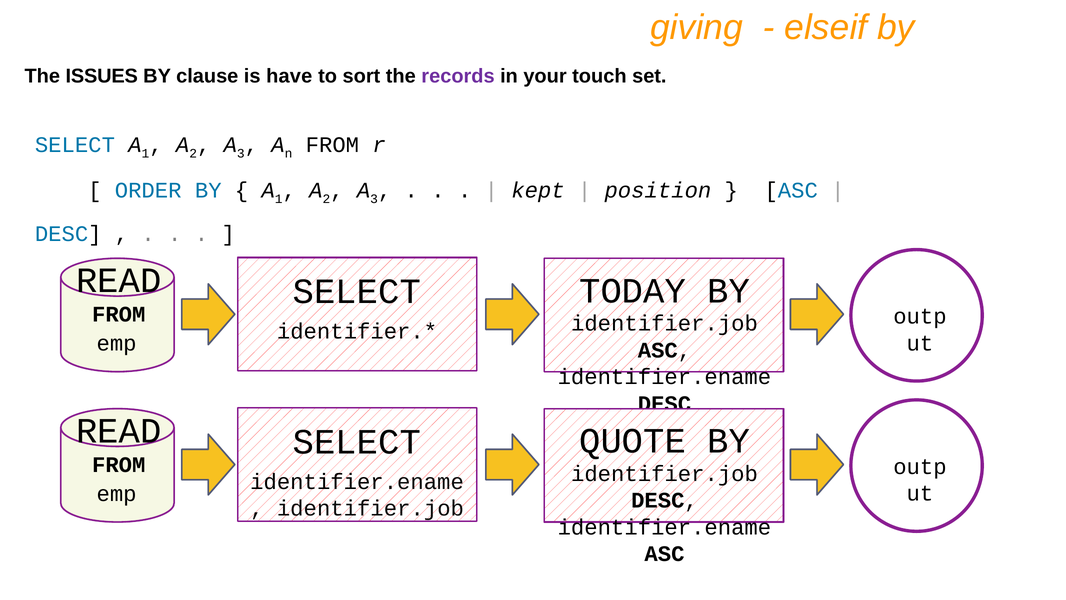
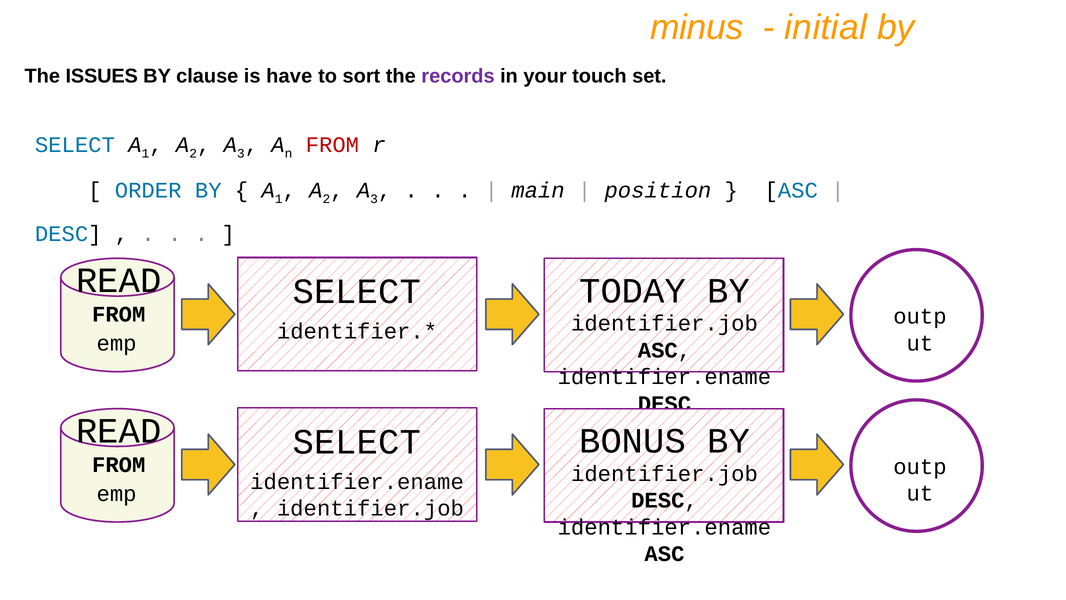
giving: giving -> minus
elseif: elseif -> initial
FROM at (332, 145) colour: black -> red
kept: kept -> main
QUOTE: QUOTE -> BONUS
